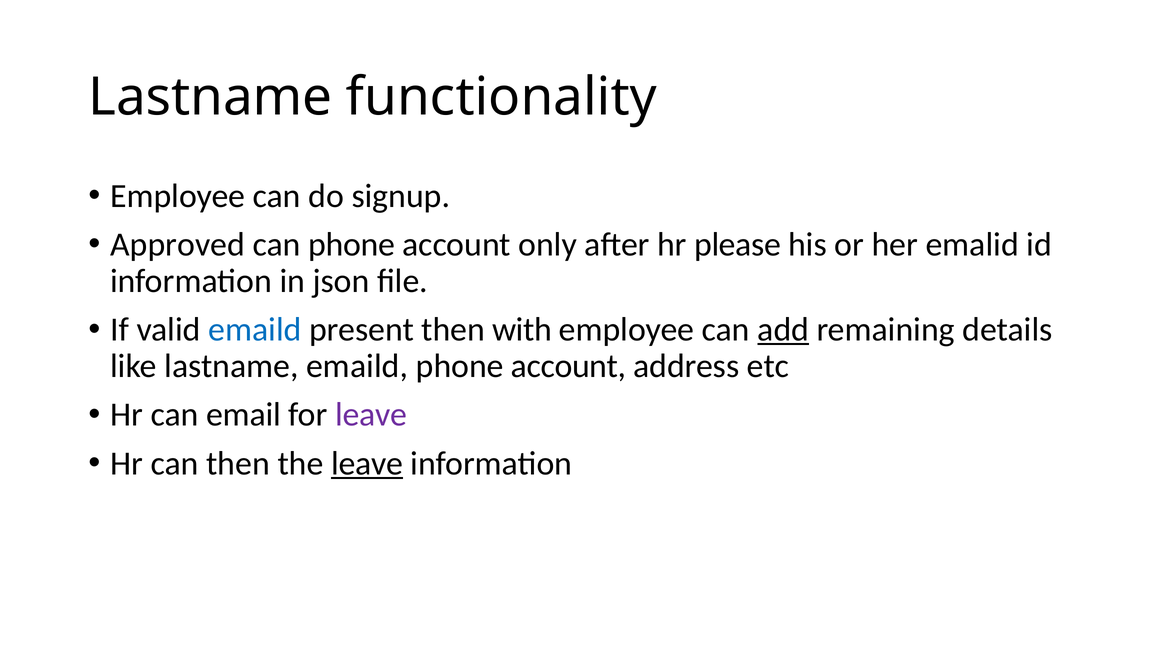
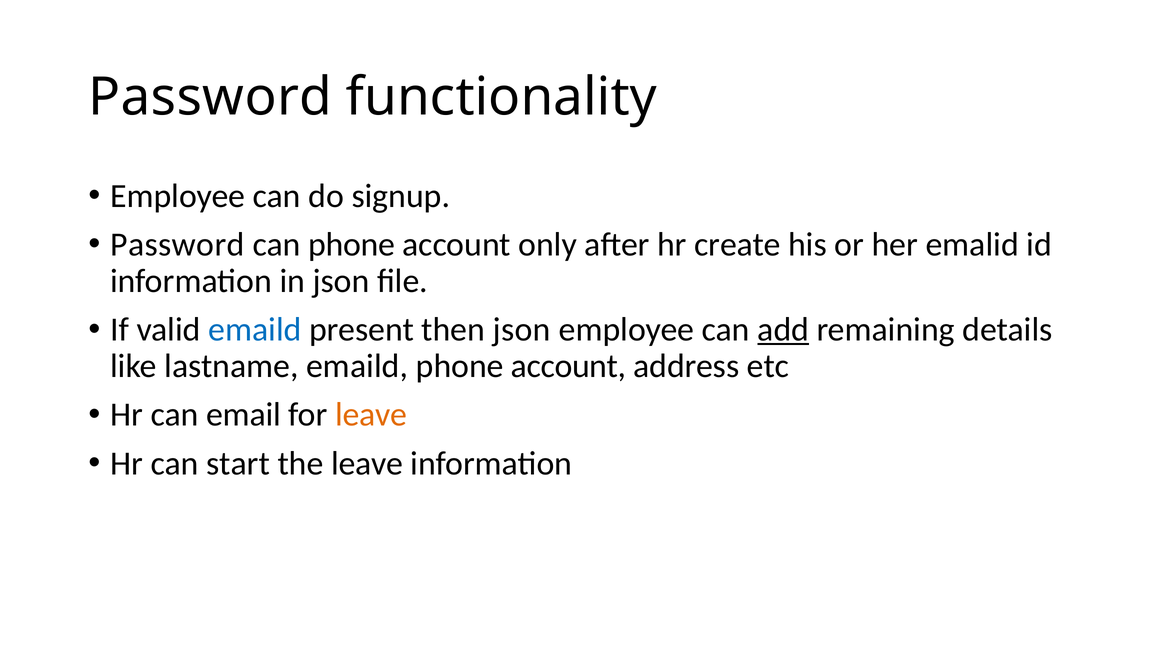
Lastname at (210, 97): Lastname -> Password
Approved at (178, 245): Approved -> Password
please: please -> create
then with: with -> json
leave at (371, 415) colour: purple -> orange
can then: then -> start
leave at (367, 464) underline: present -> none
